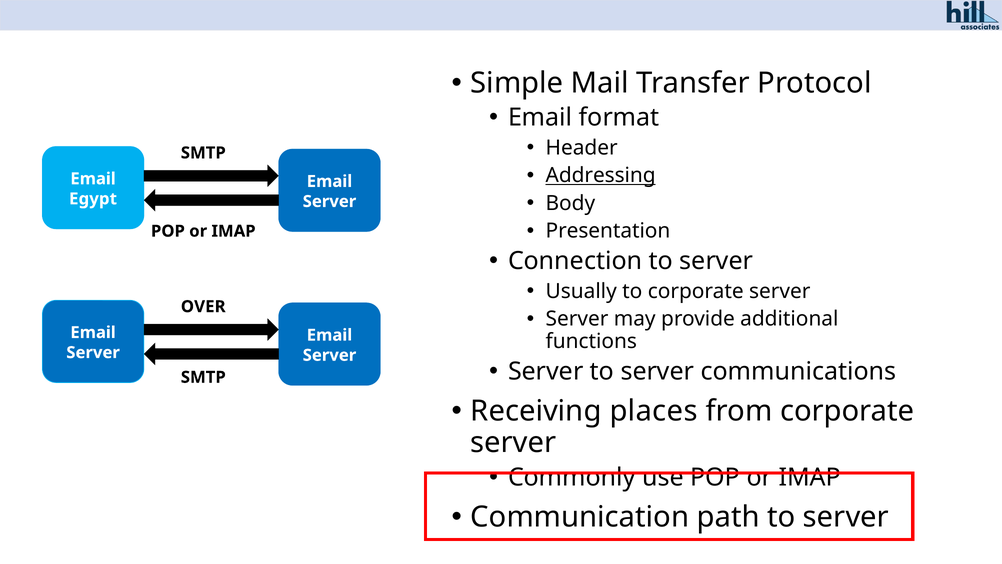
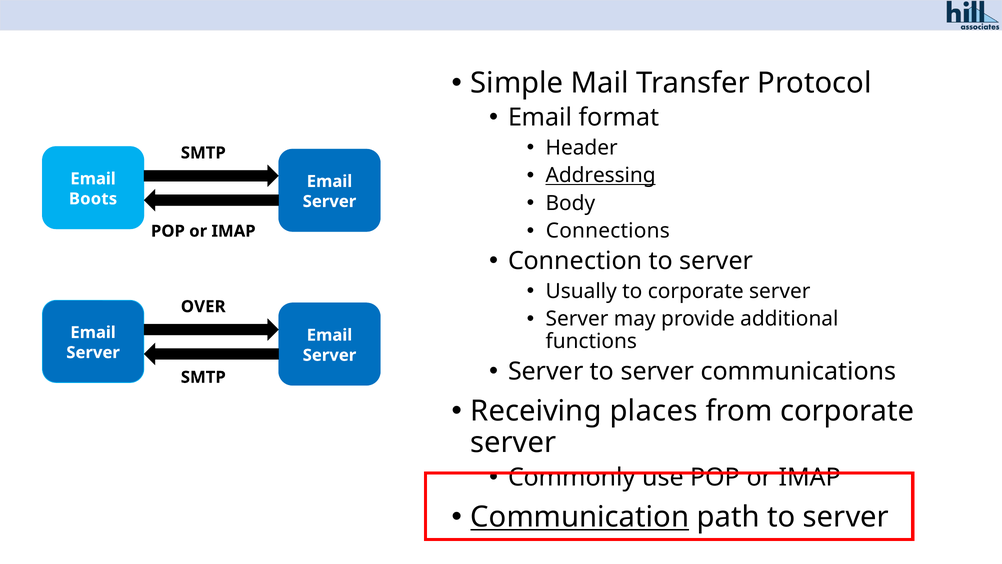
Egypt: Egypt -> Boots
Presentation: Presentation -> Connections
Communication underline: none -> present
